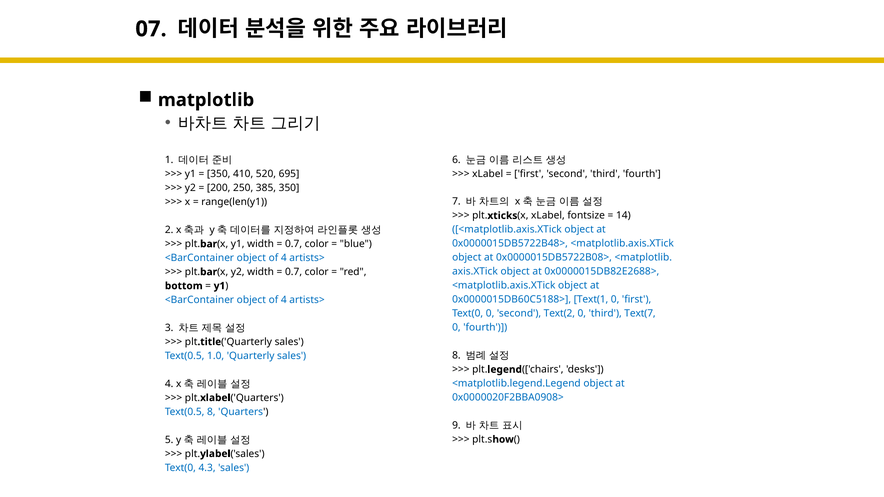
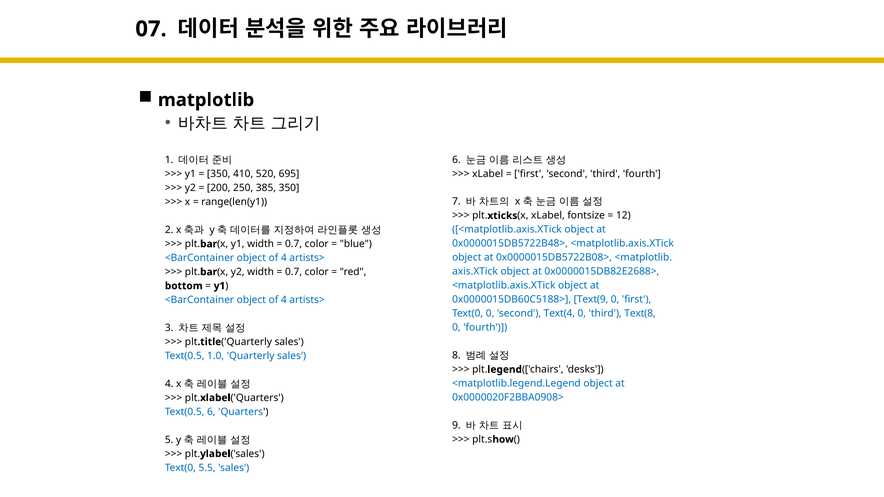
14: 14 -> 12
Text(1: Text(1 -> Text(9
Text(2: Text(2 -> Text(4
Text(7: Text(7 -> Text(8
Text(0.5 8: 8 -> 6
4.3: 4.3 -> 5.5
